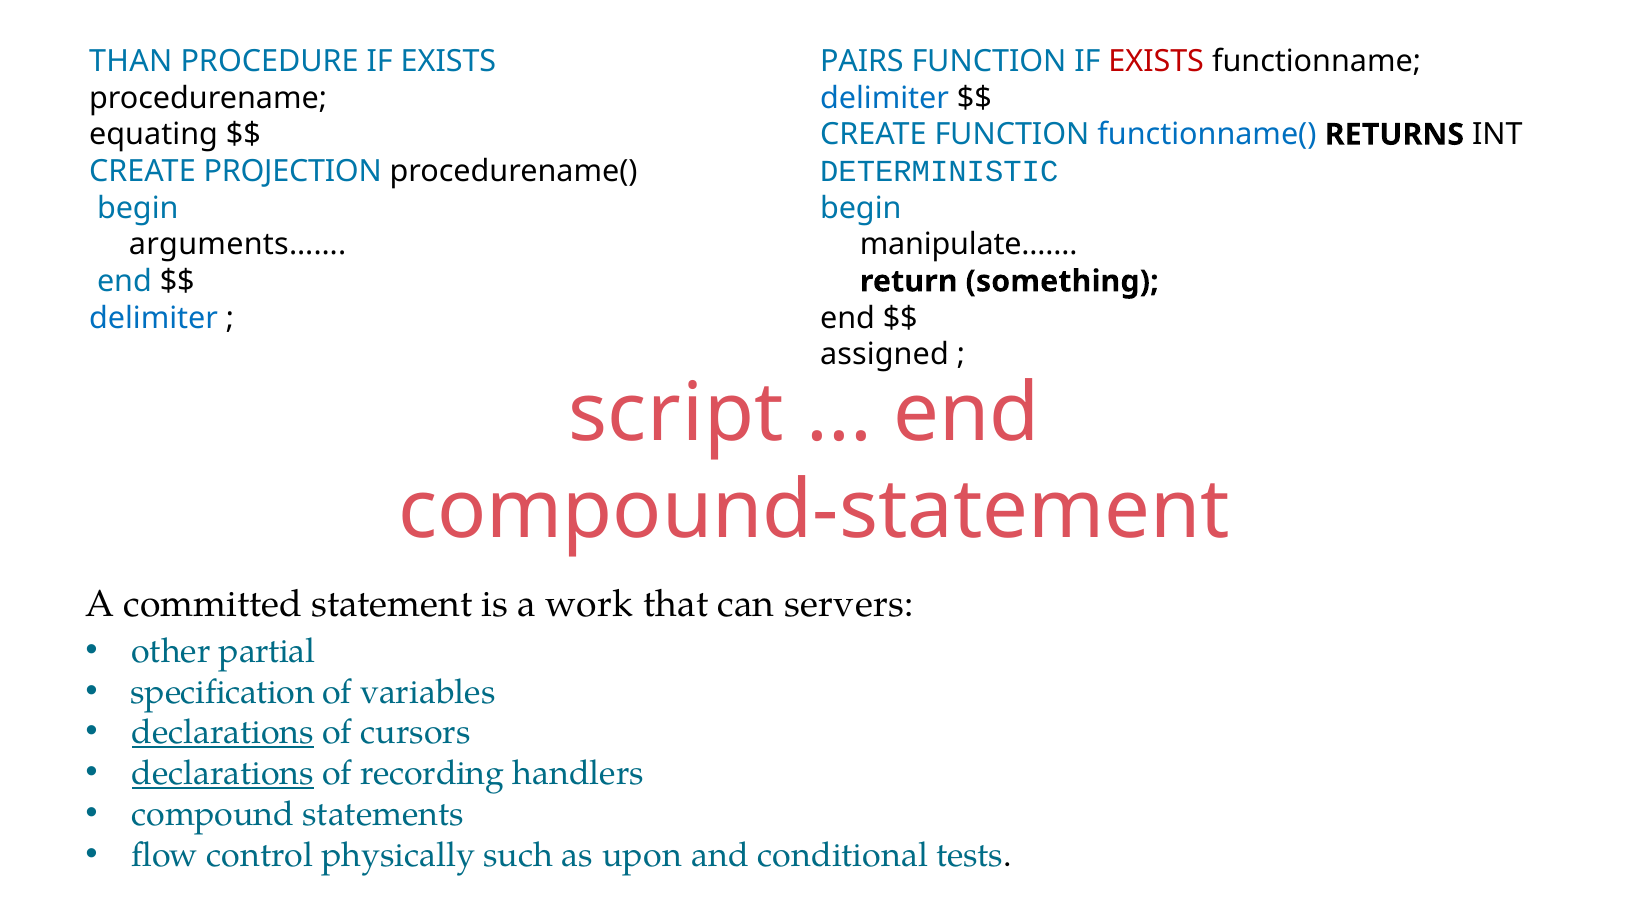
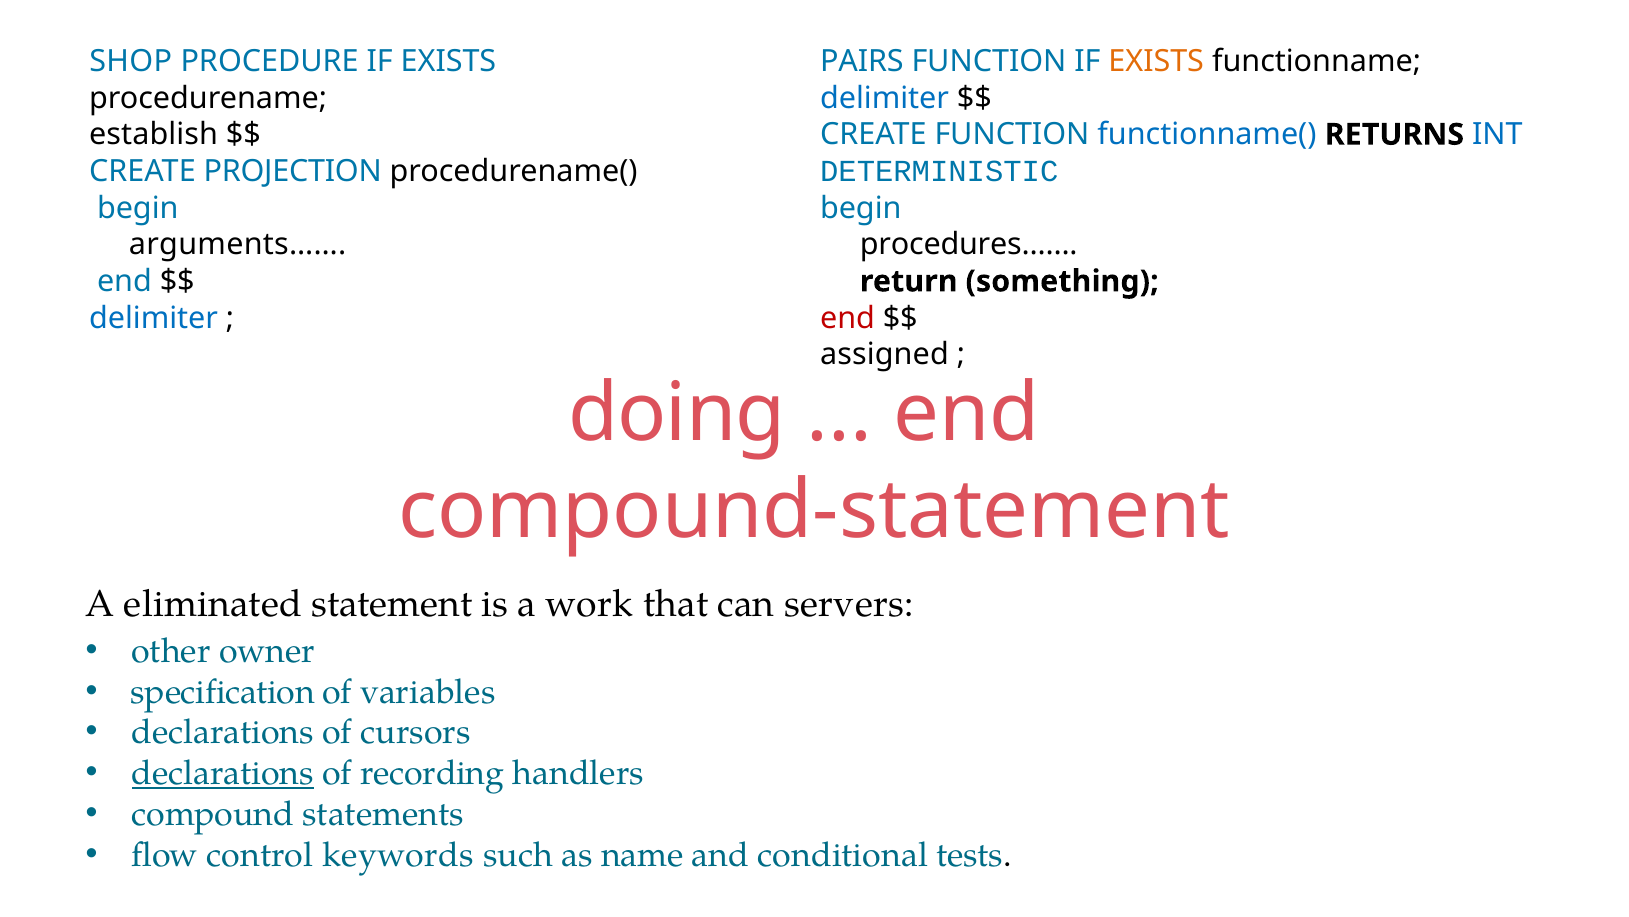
THAN: THAN -> SHOP
EXISTS at (1156, 61) colour: red -> orange
equating: equating -> establish
INT colour: black -> blue
manipulate……: manipulate…… -> procedures……
end at (848, 318) colour: black -> red
script: script -> doing
committed: committed -> eliminated
partial: partial -> owner
declarations at (223, 732) underline: present -> none
physically: physically -> keywords
upon: upon -> name
